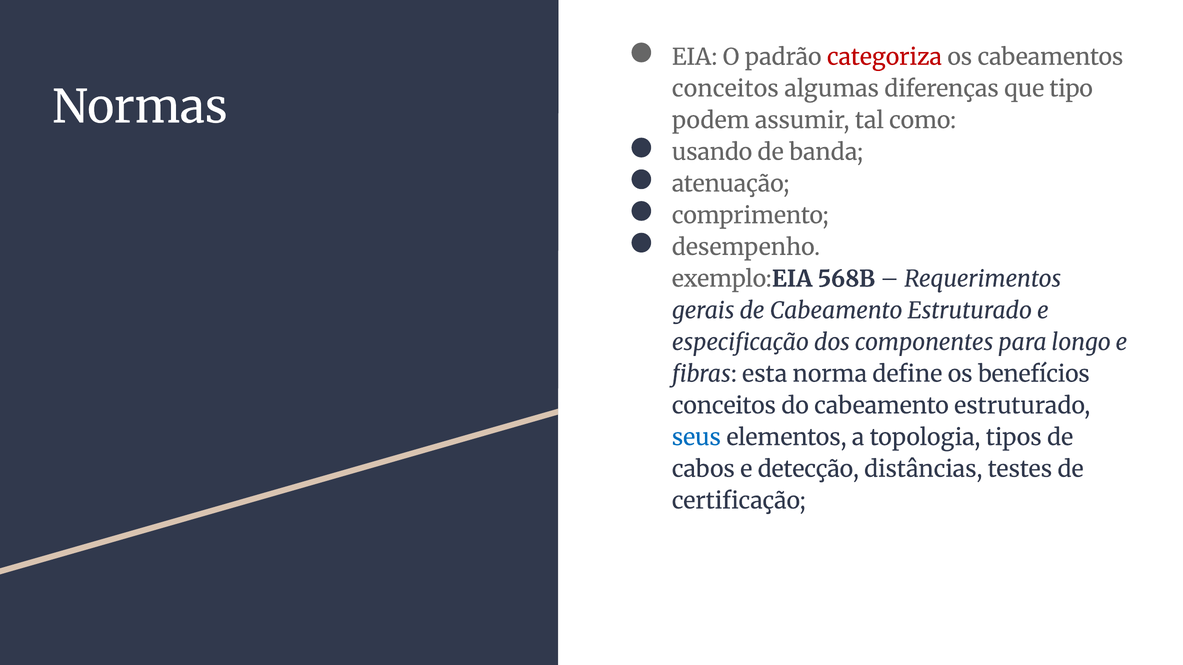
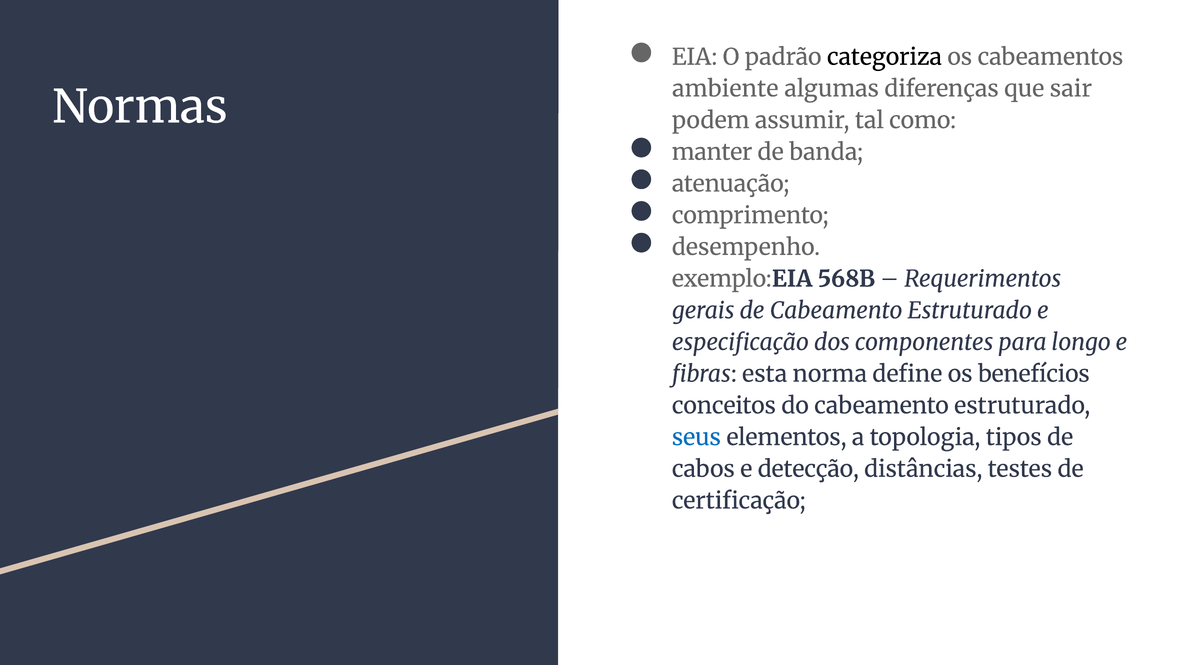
categoriza colour: red -> black
conceitos at (725, 89): conceitos -> ambiente
tipo: tipo -> sair
usando: usando -> manter
